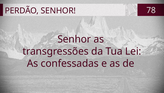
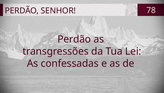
Senhor at (74, 39): Senhor -> Perdão
